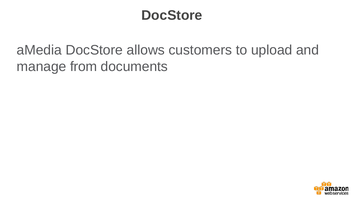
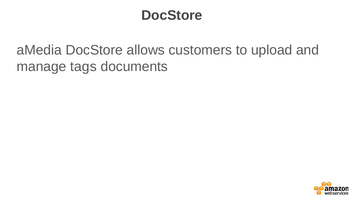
from: from -> tags
